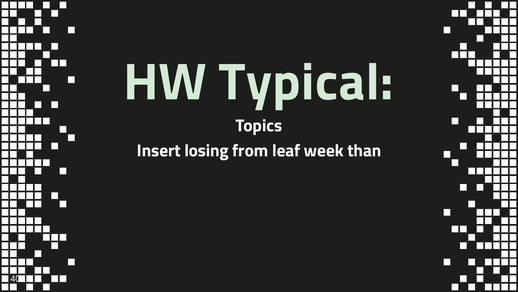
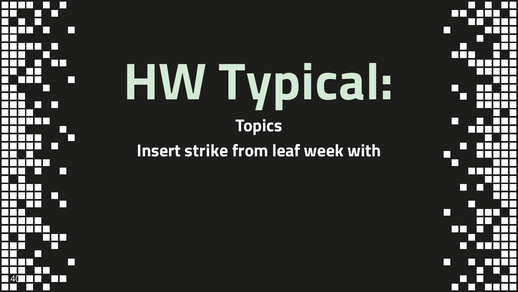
losing: losing -> strike
than: than -> with
